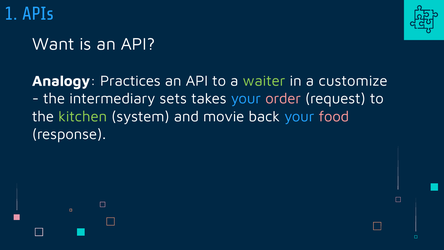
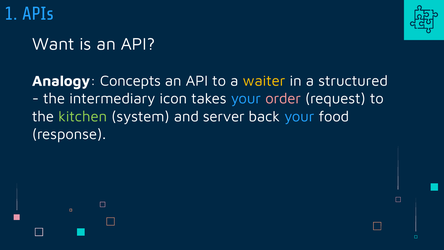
Practices: Practices -> Concepts
waiter colour: light green -> yellow
customize: customize -> structured
sets: sets -> icon
movie: movie -> server
food colour: pink -> white
